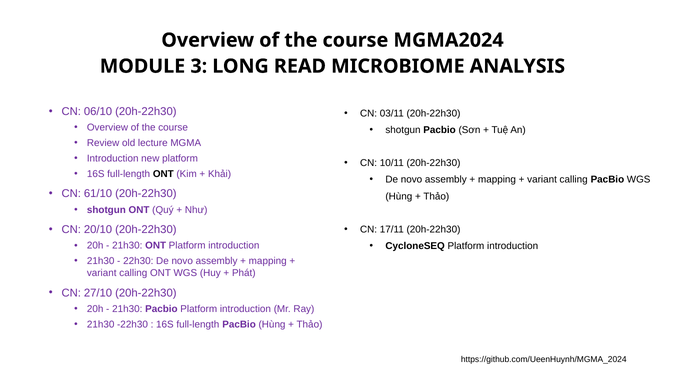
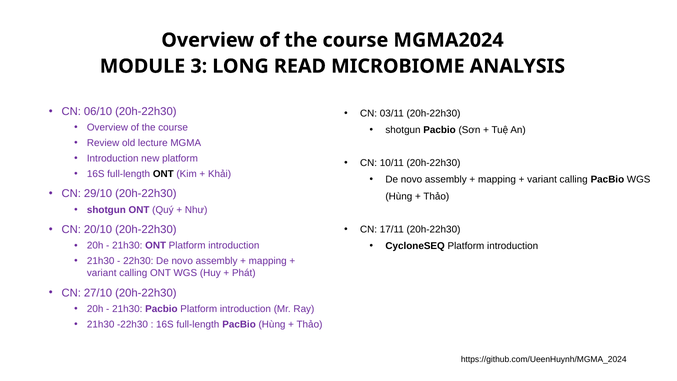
61/10: 61/10 -> 29/10
